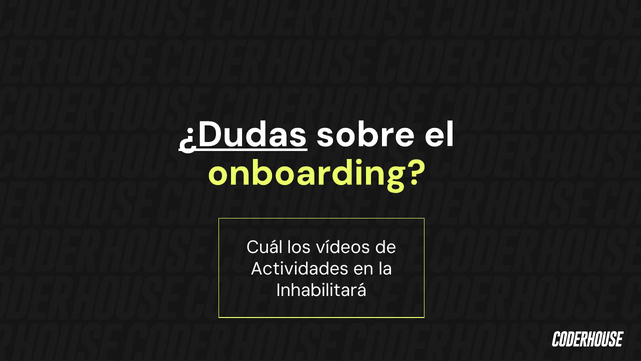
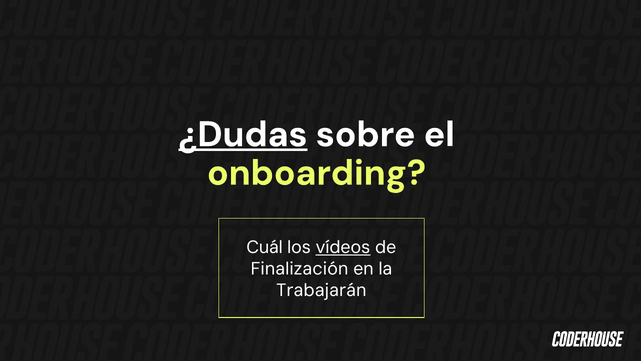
vídeos underline: none -> present
Actividades: Actividades -> Finalización
Inhabilitará: Inhabilitará -> Trabajarán
